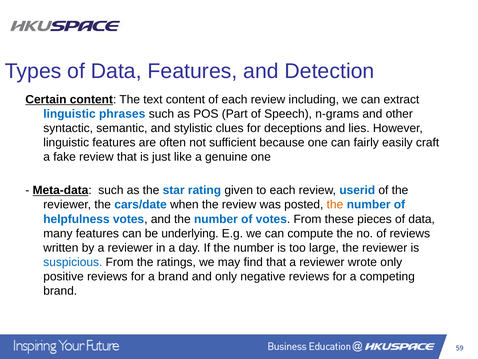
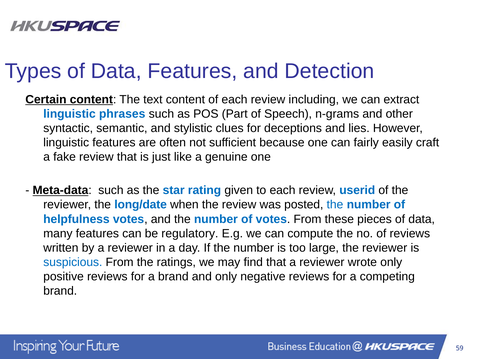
cars/date: cars/date -> long/date
the at (335, 204) colour: orange -> blue
underlying: underlying -> regulatory
